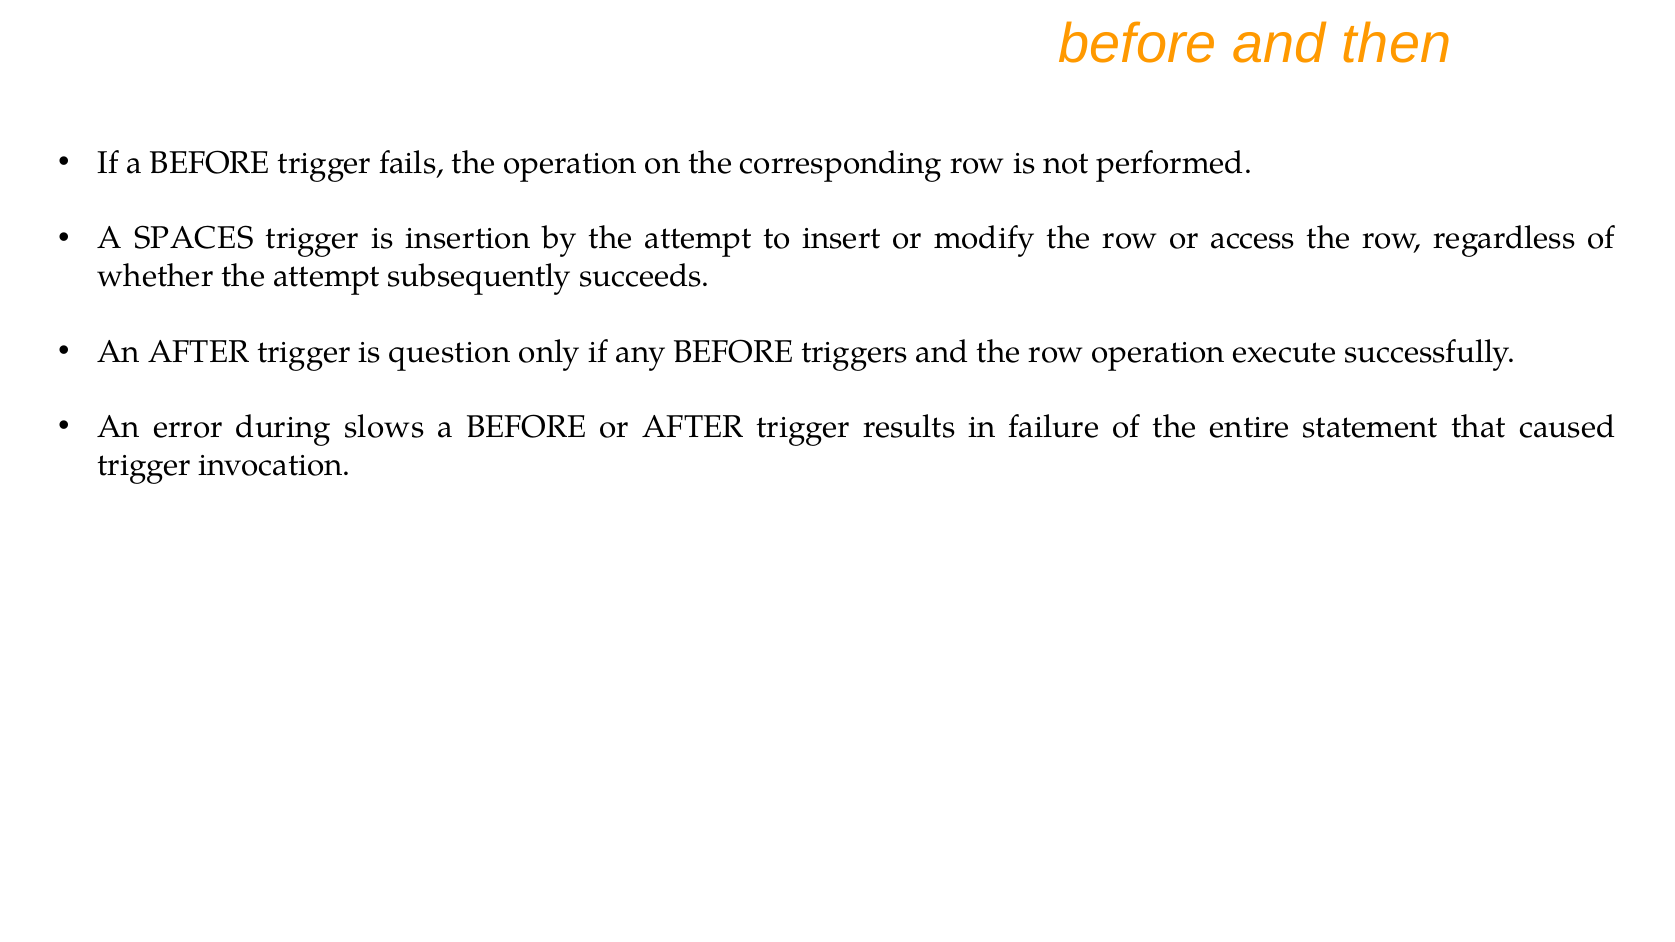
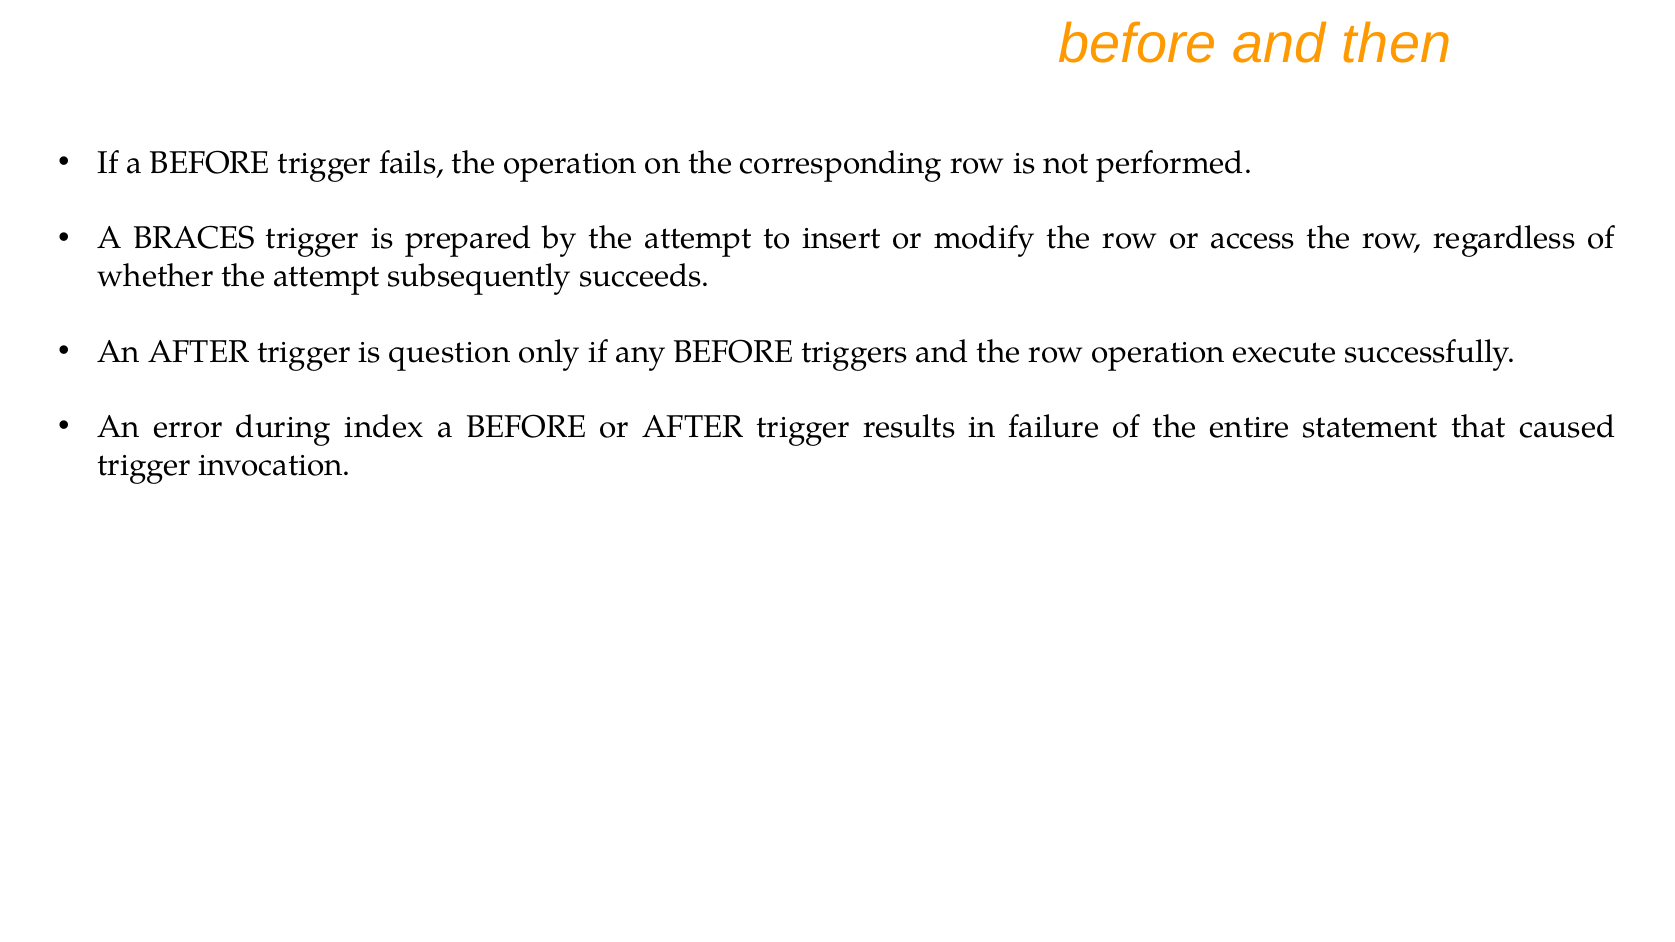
SPACES: SPACES -> BRACES
insertion: insertion -> prepared
slows: slows -> index
